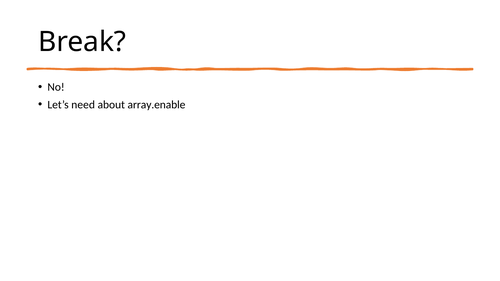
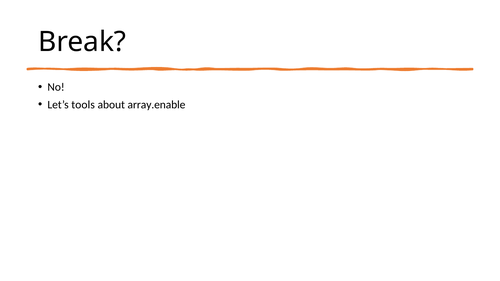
need: need -> tools
